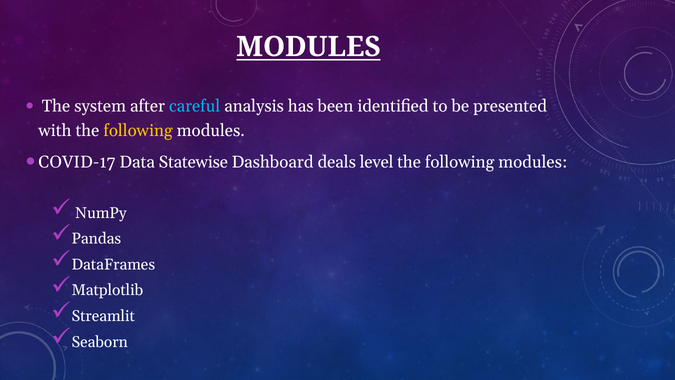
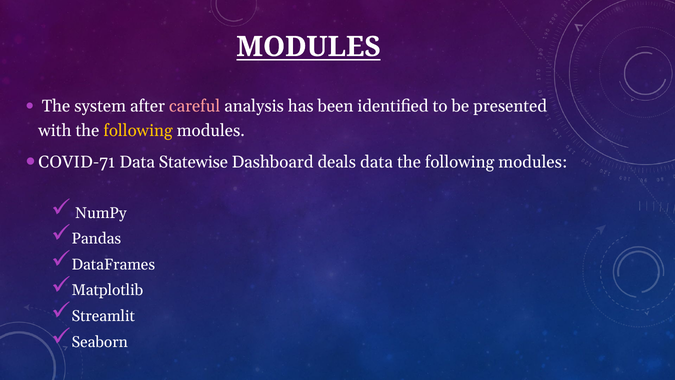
careful colour: light blue -> pink
COVID-17: COVID-17 -> COVID-71
deals level: level -> data
